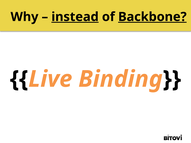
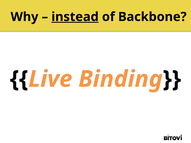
Backbone underline: present -> none
